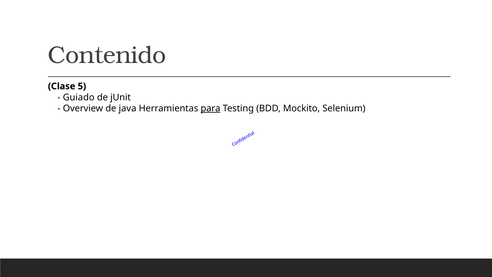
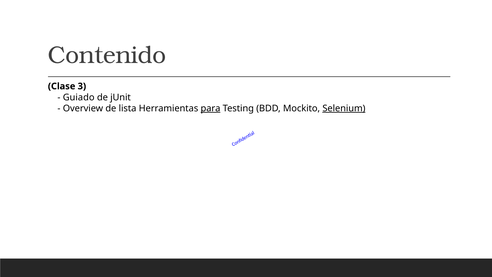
5: 5 -> 3
java: java -> lista
Selenium underline: none -> present
